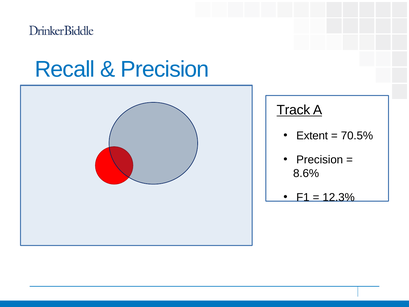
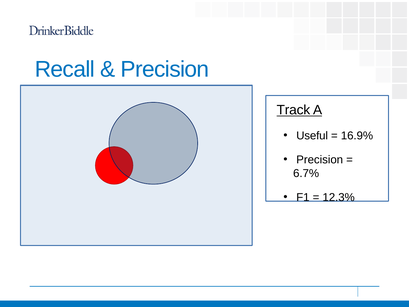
Extent: Extent -> Useful
70.5%: 70.5% -> 16.9%
8.6%: 8.6% -> 6.7%
